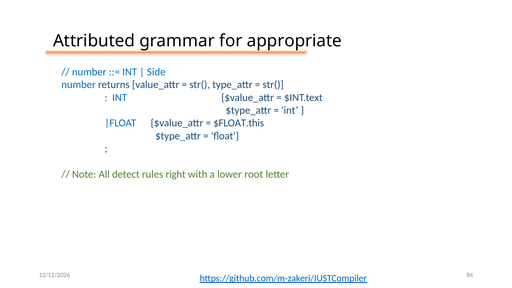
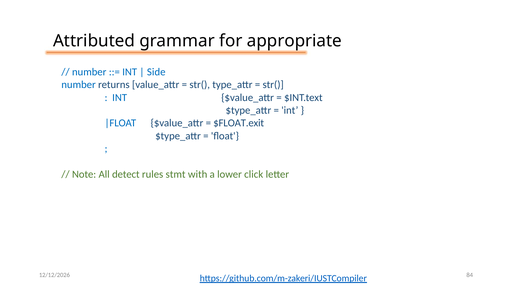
$FLOAT.this: $FLOAT.this -> $FLOAT.exit
right: right -> stmt
root: root -> click
